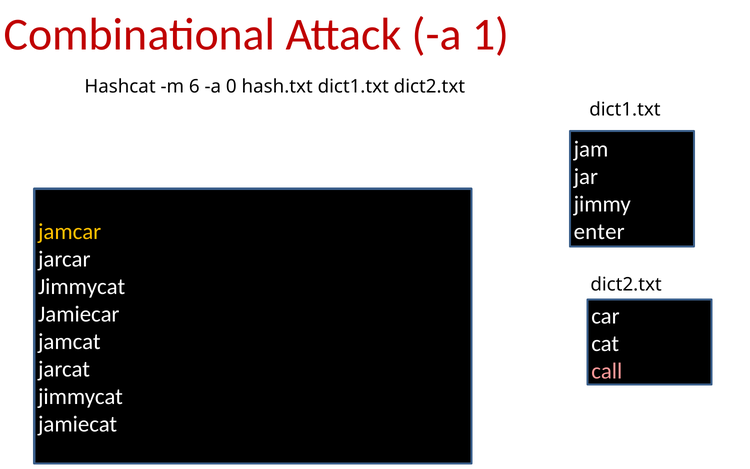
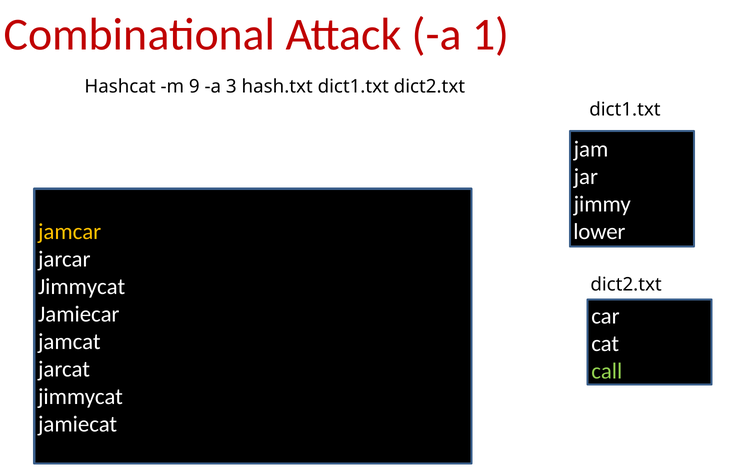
6: 6 -> 9
0: 0 -> 3
enter: enter -> lower
call colour: pink -> light green
